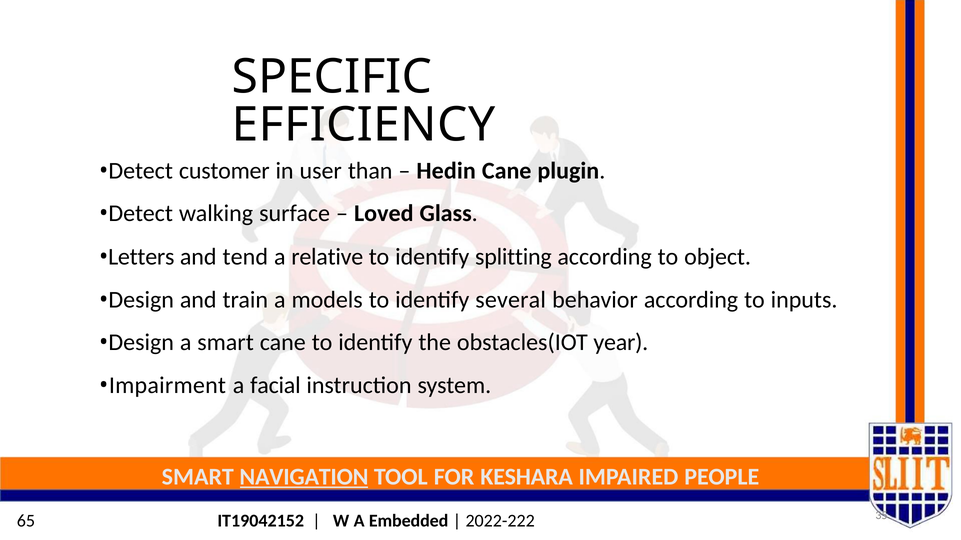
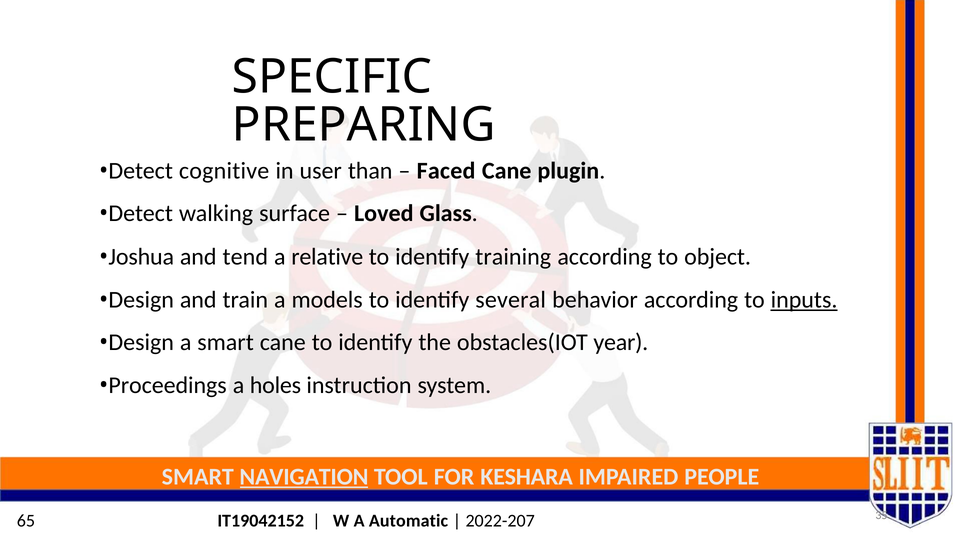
EFFICIENCY: EFFICIENCY -> PREPARING
customer: customer -> cognitive
Hedin: Hedin -> Faced
Letters: Letters -> Joshua
splitting: splitting -> training
inputs underline: none -> present
Impairment: Impairment -> Proceedings
facial: facial -> holes
Embedded: Embedded -> Automatic
2022-222: 2022-222 -> 2022-207
